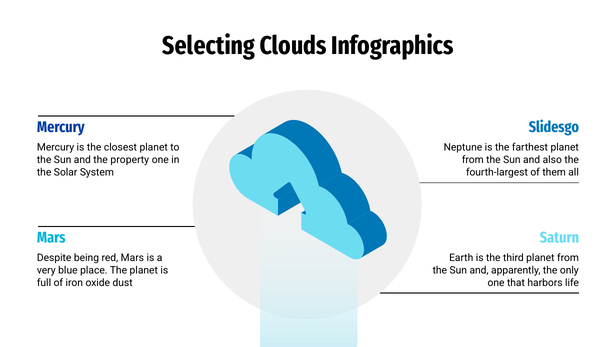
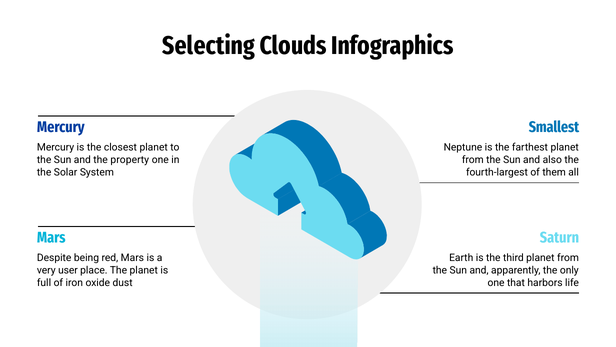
Slidesgo: Slidesgo -> Smallest
blue: blue -> user
